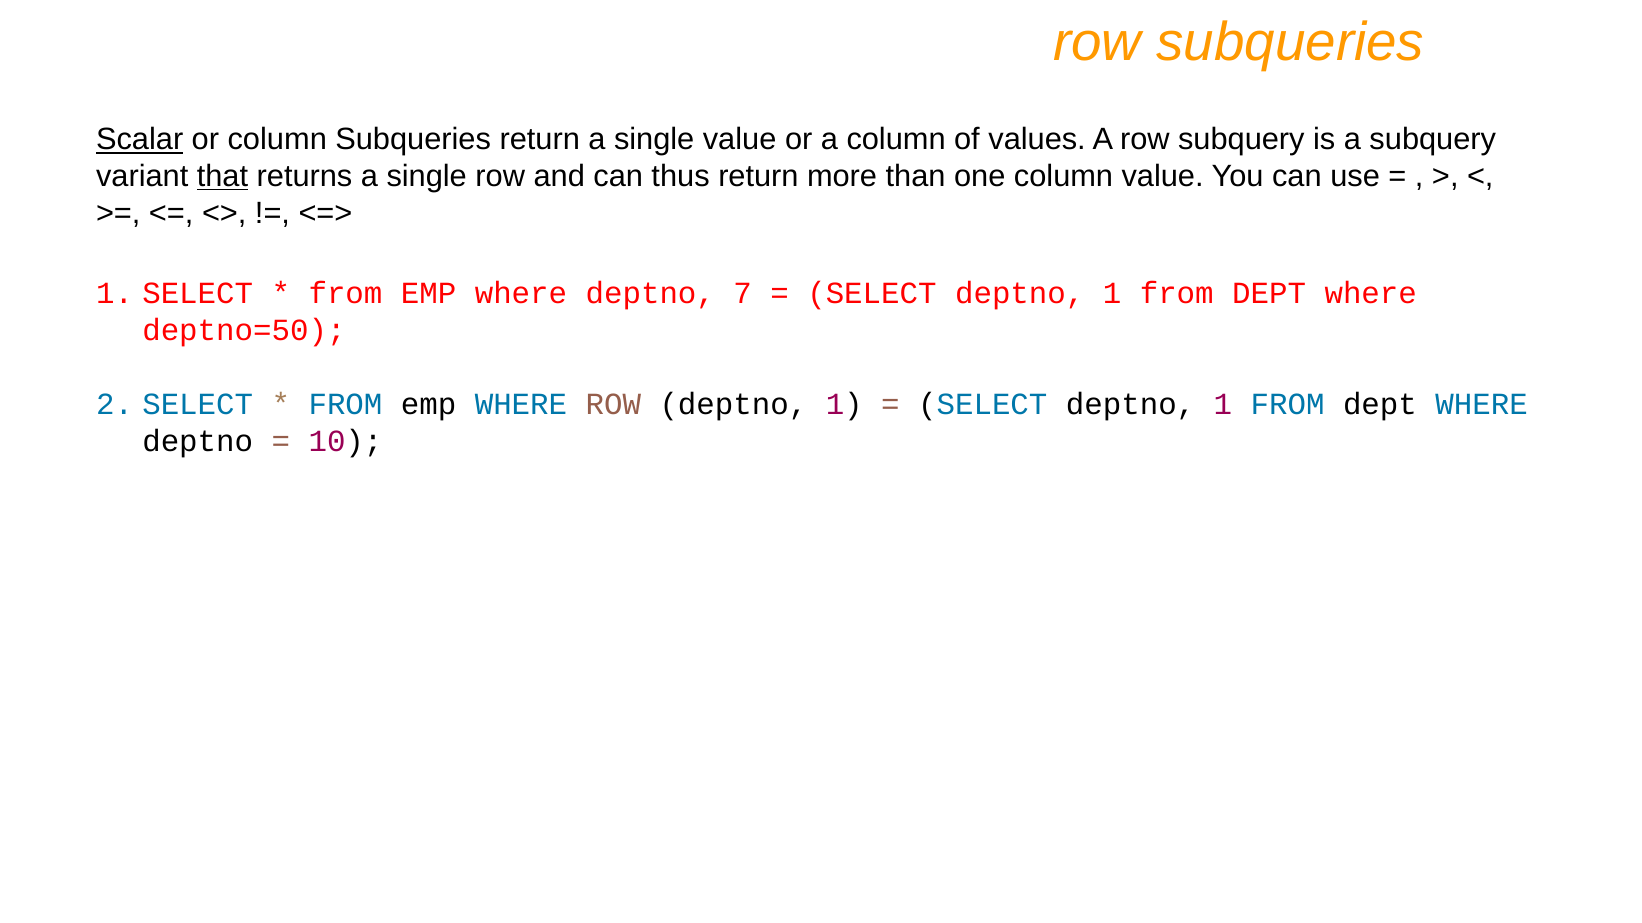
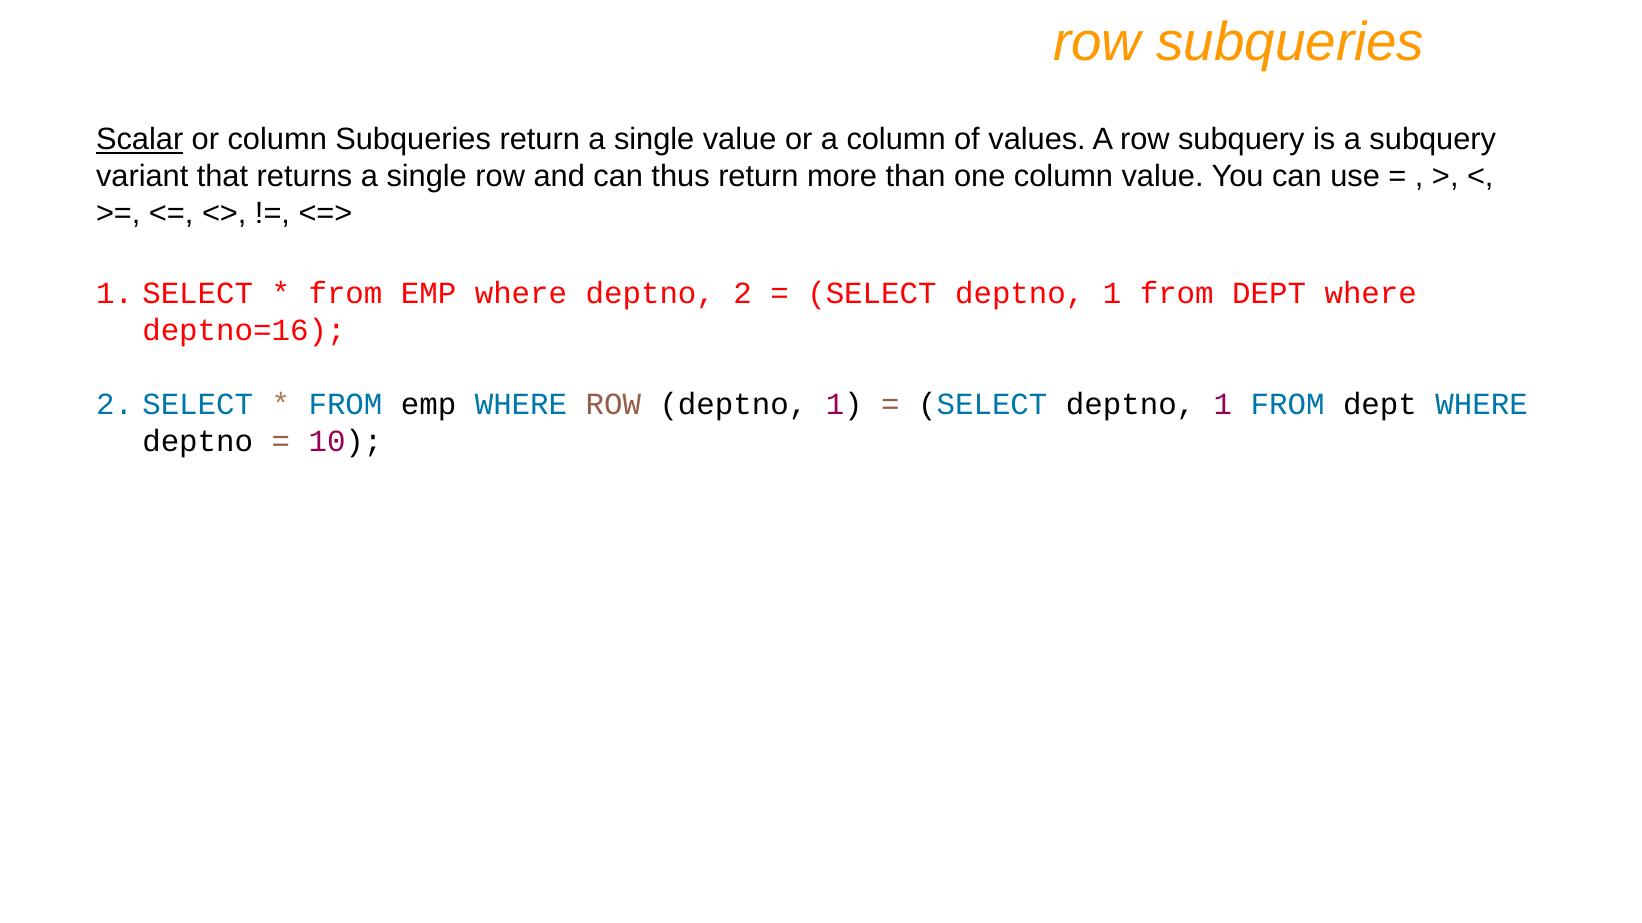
that underline: present -> none
deptno 7: 7 -> 2
deptno=50: deptno=50 -> deptno=16
